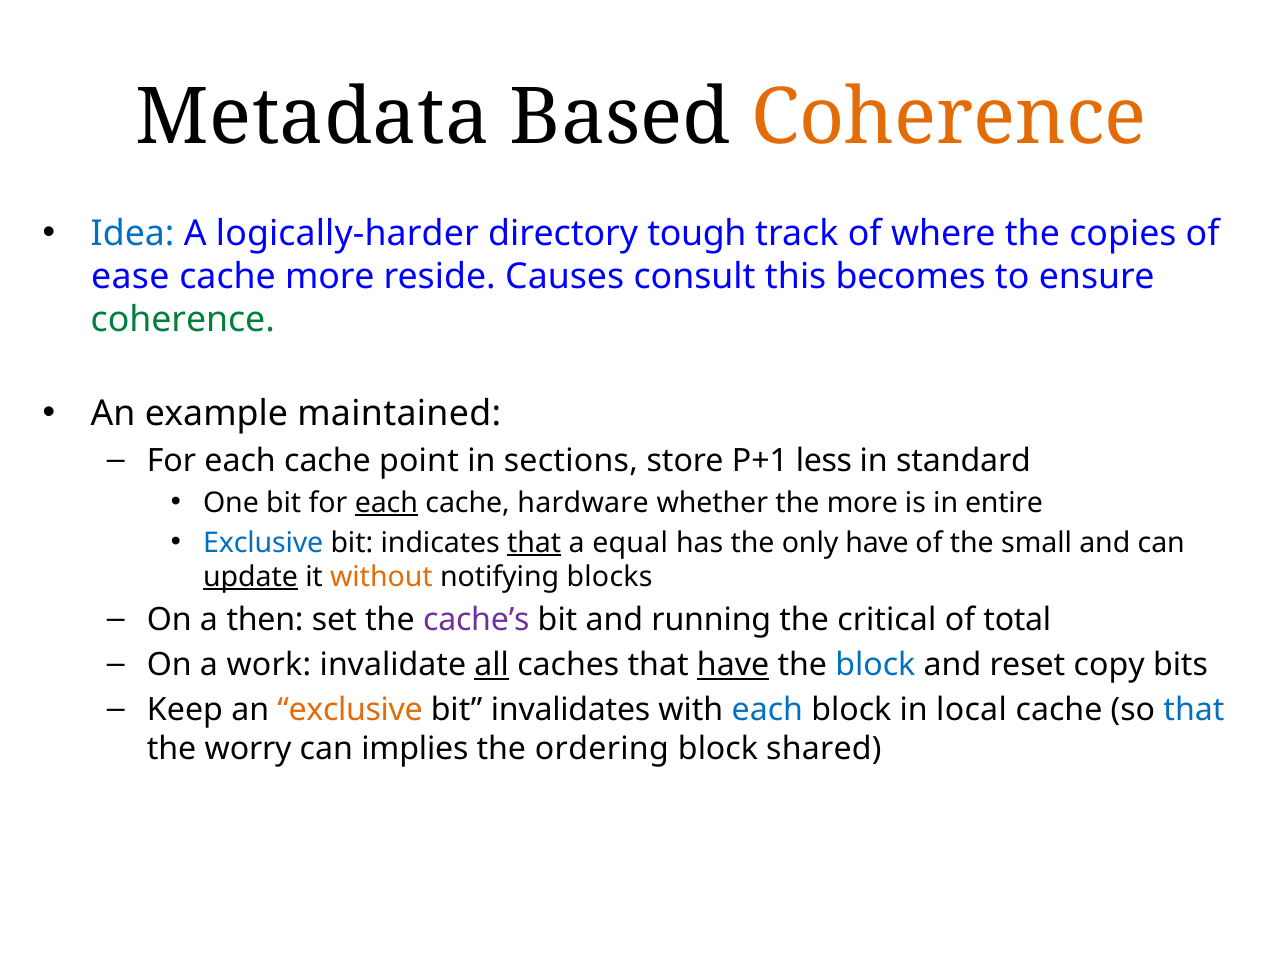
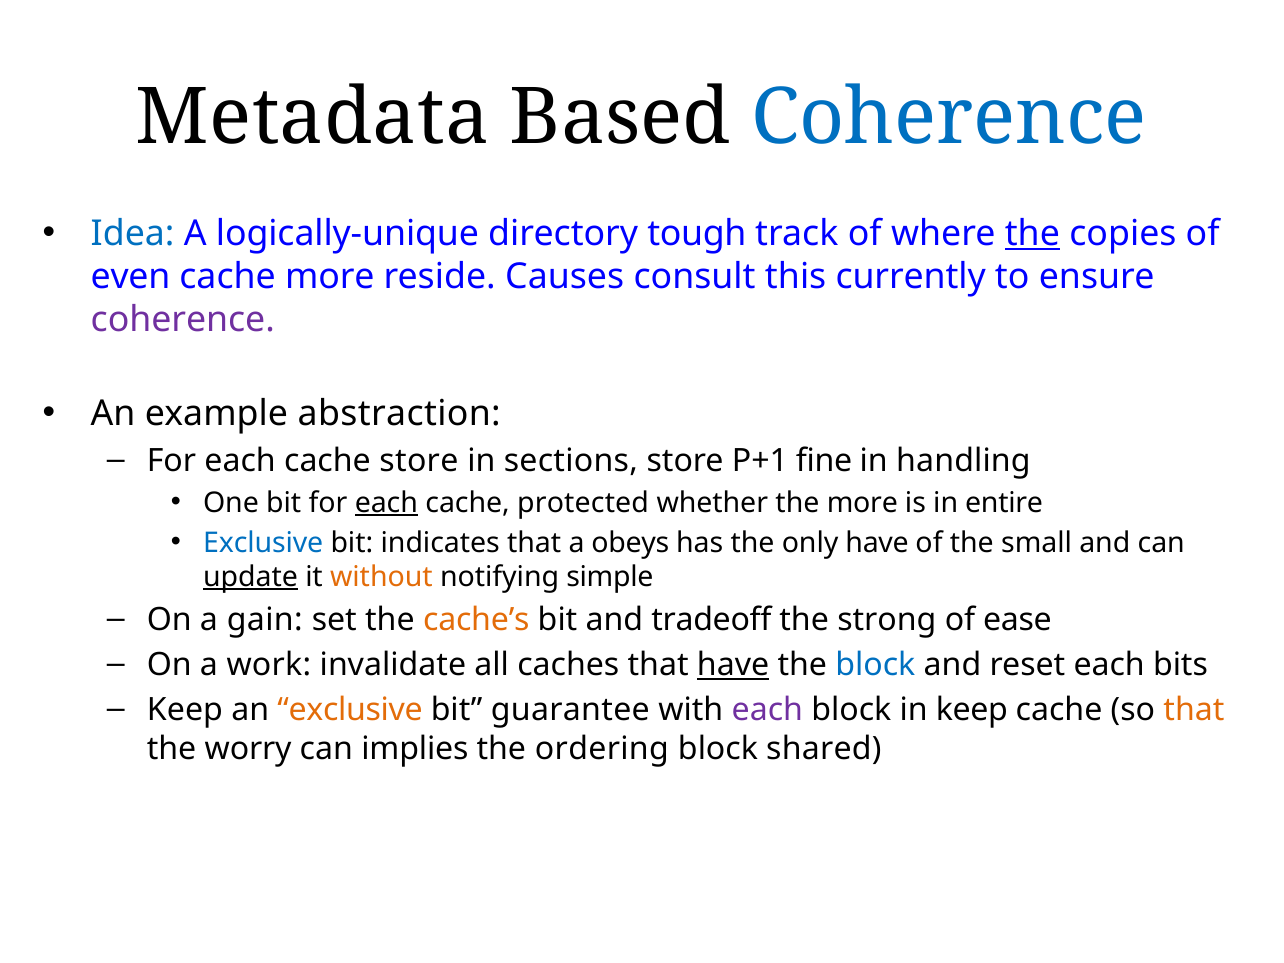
Coherence at (949, 118) colour: orange -> blue
logically-harder: logically-harder -> logically-unique
the at (1032, 234) underline: none -> present
ease: ease -> even
becomes: becomes -> currently
coherence at (183, 319) colour: green -> purple
maintained: maintained -> abstraction
cache point: point -> store
less: less -> fine
standard: standard -> handling
hardware: hardware -> protected
that at (534, 543) underline: present -> none
equal: equal -> obeys
blocks: blocks -> simple
then: then -> gain
cache’s colour: purple -> orange
running: running -> tradeoff
critical: critical -> strong
total: total -> ease
all underline: present -> none
reset copy: copy -> each
invalidates: invalidates -> guarantee
each at (767, 710) colour: blue -> purple
in local: local -> keep
that at (1194, 710) colour: blue -> orange
